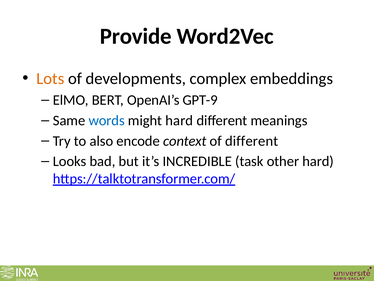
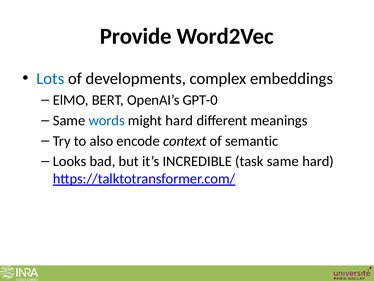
Lots colour: orange -> blue
GPT-9: GPT-9 -> GPT-0
of different: different -> semantic
task other: other -> same
